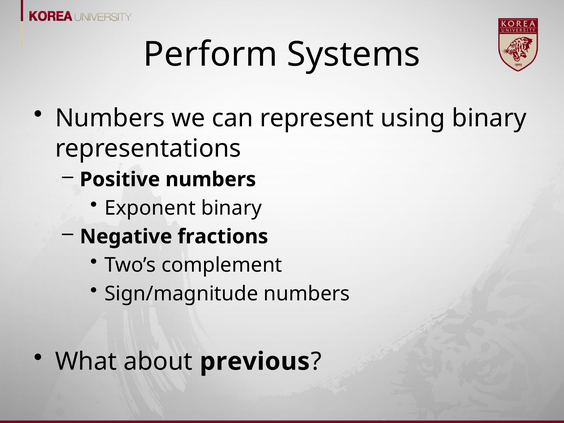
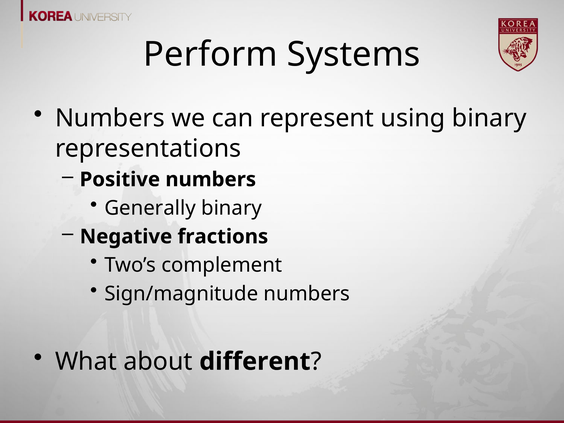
Exponent: Exponent -> Generally
previous: previous -> different
